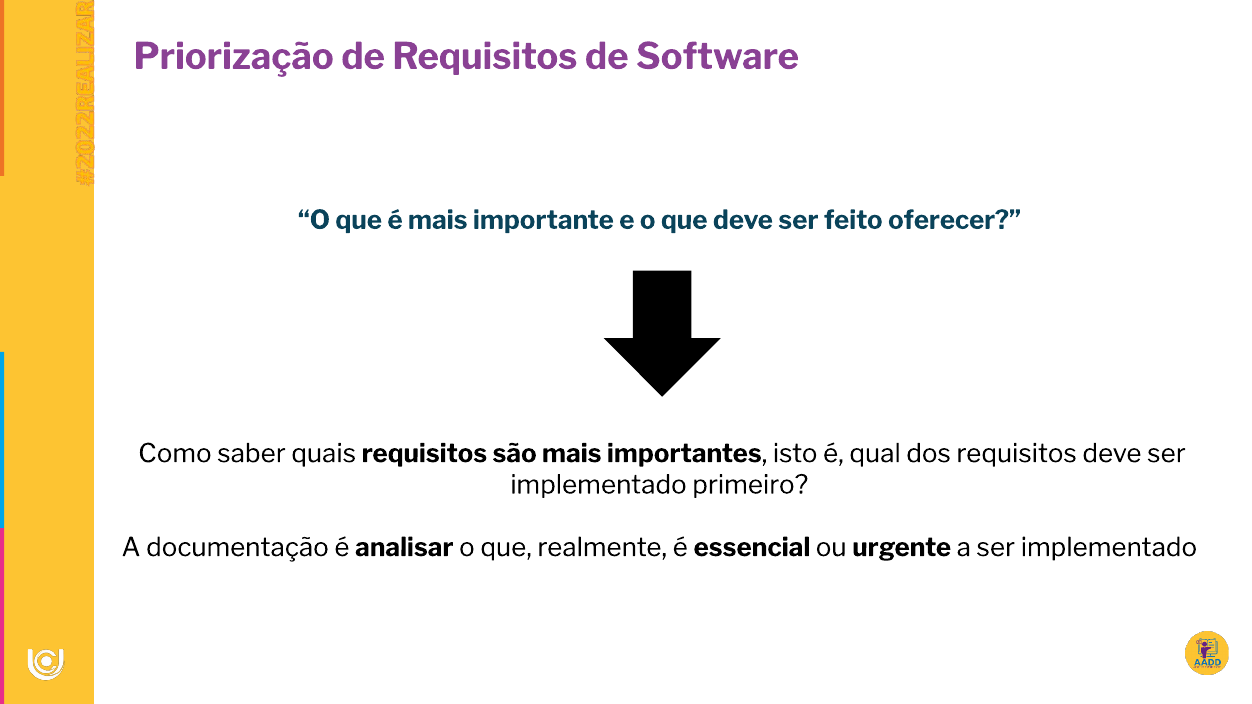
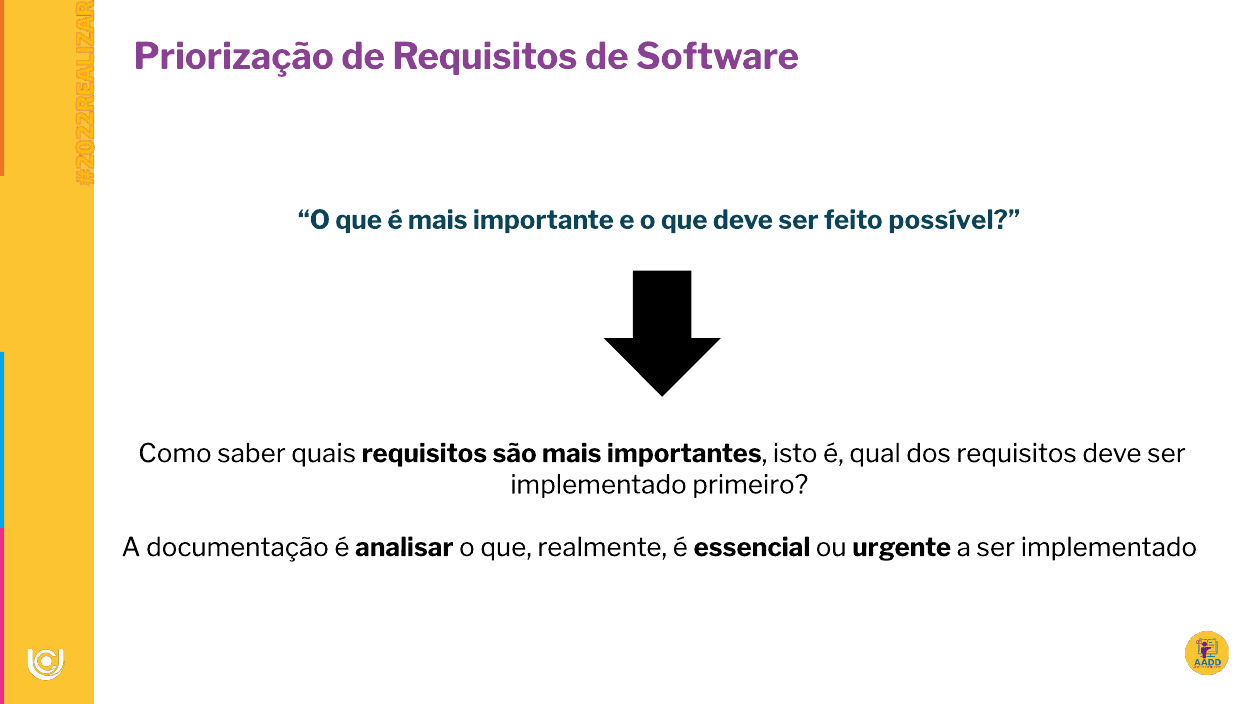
oferecer: oferecer -> possível
